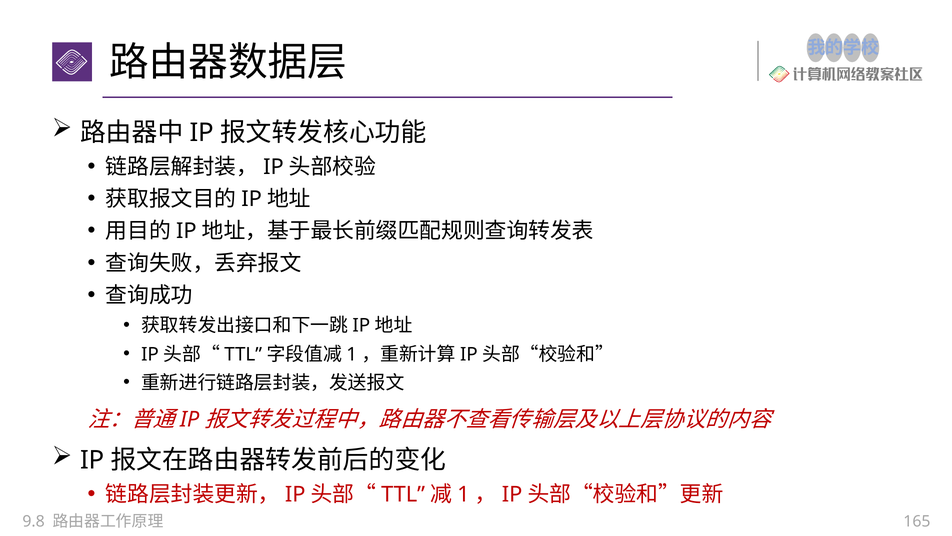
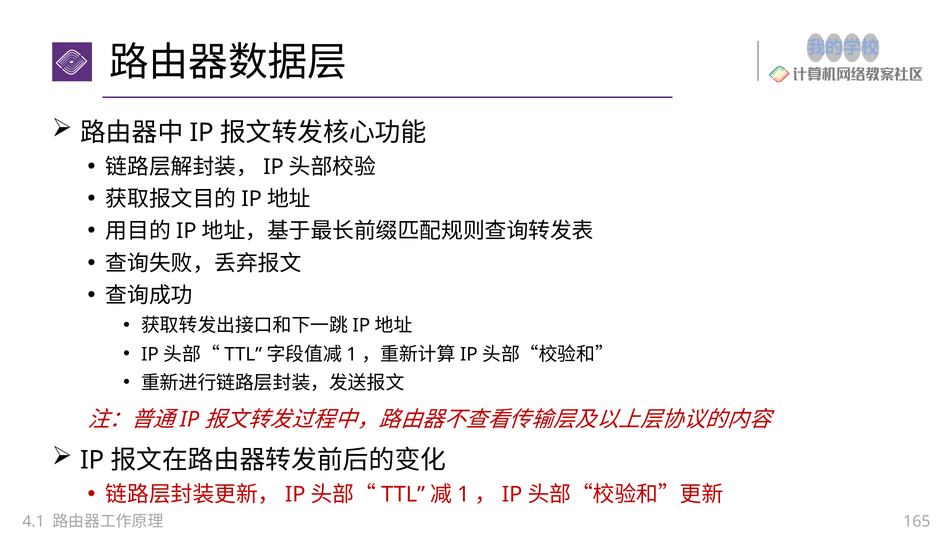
9.8: 9.8 -> 4.1
